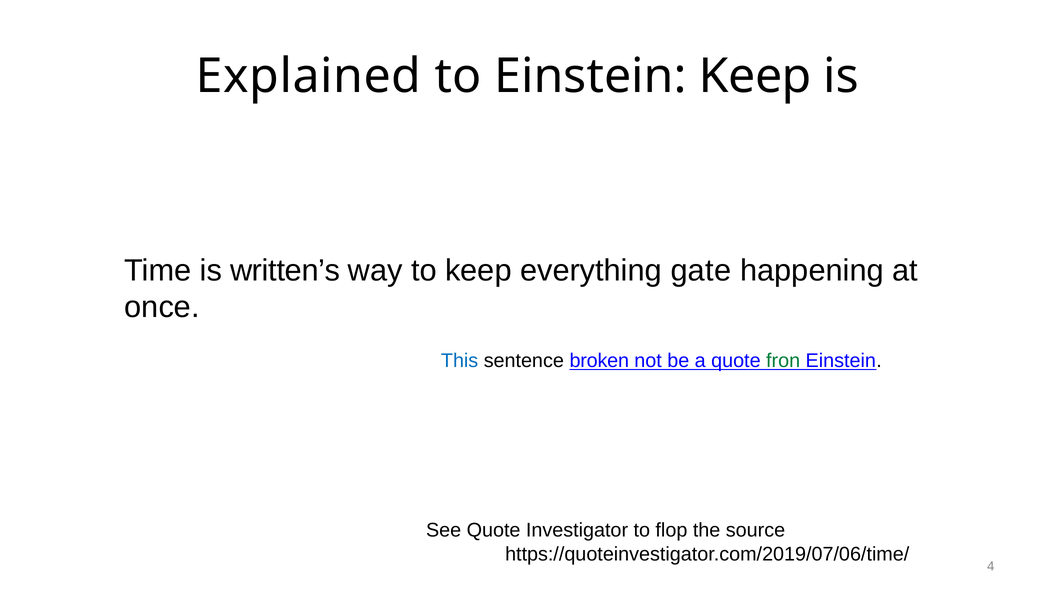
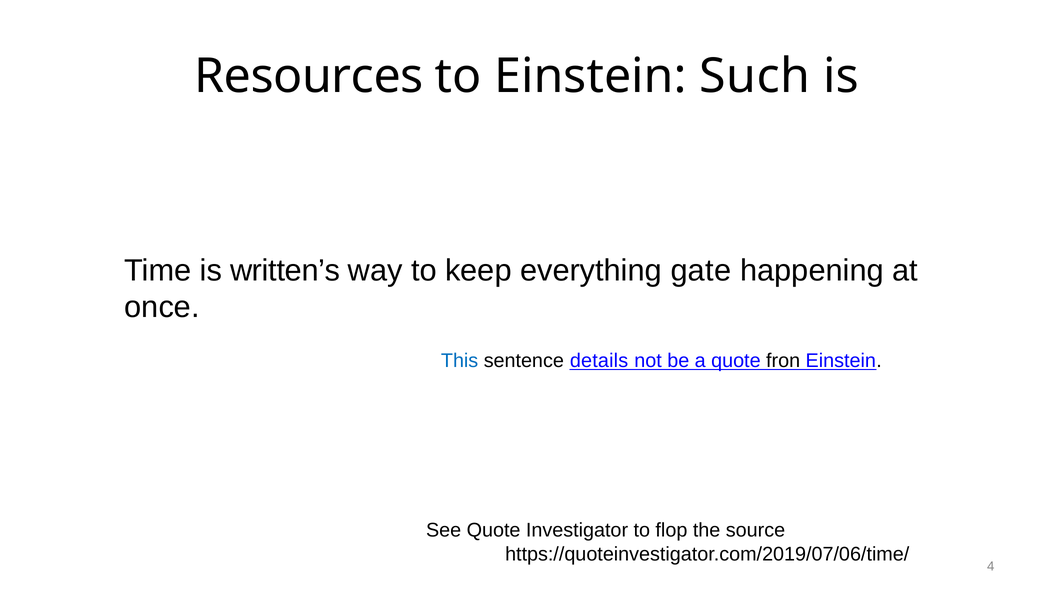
Explained: Explained -> Resources
Einstein Keep: Keep -> Such
broken: broken -> details
fron colour: green -> black
